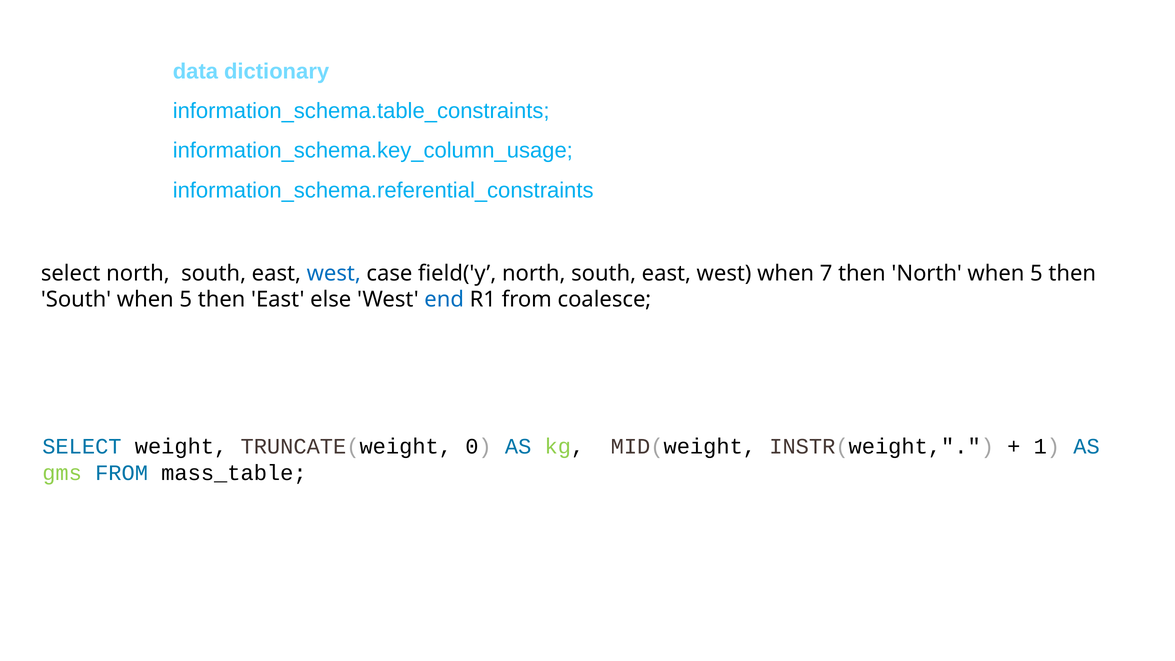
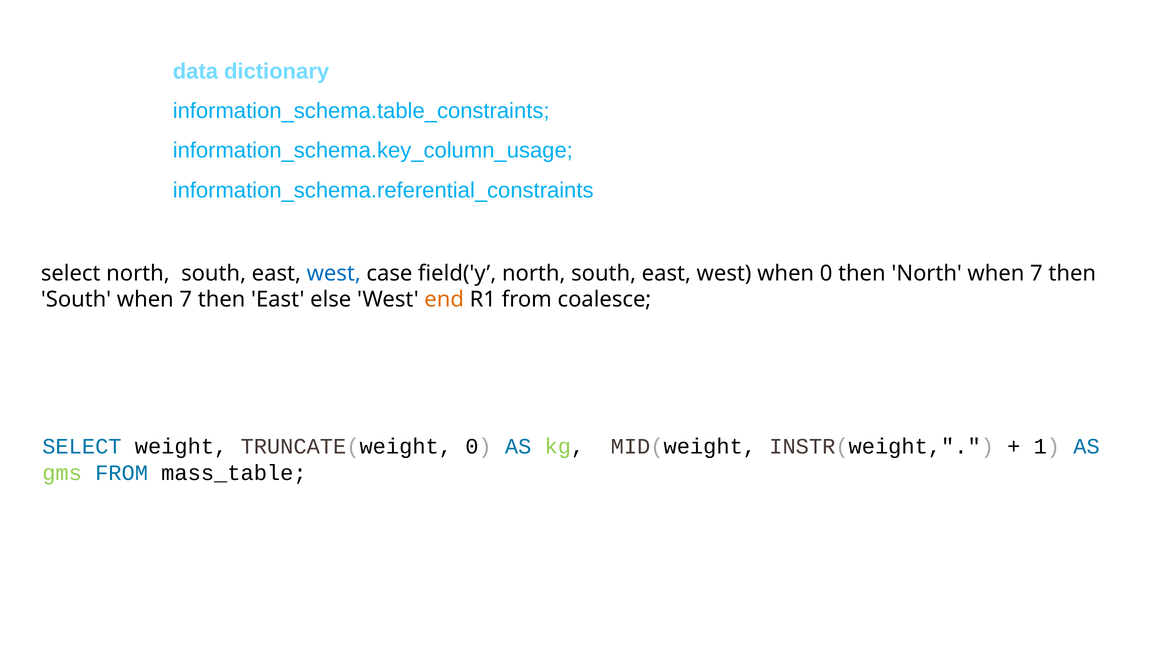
when 7: 7 -> 0
North when 5: 5 -> 7
South when 5: 5 -> 7
end colour: blue -> orange
